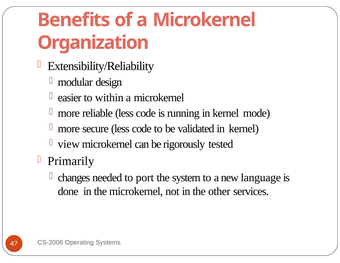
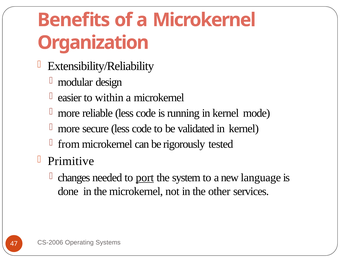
view: view -> from
Primarily: Primarily -> Primitive
port underline: none -> present
